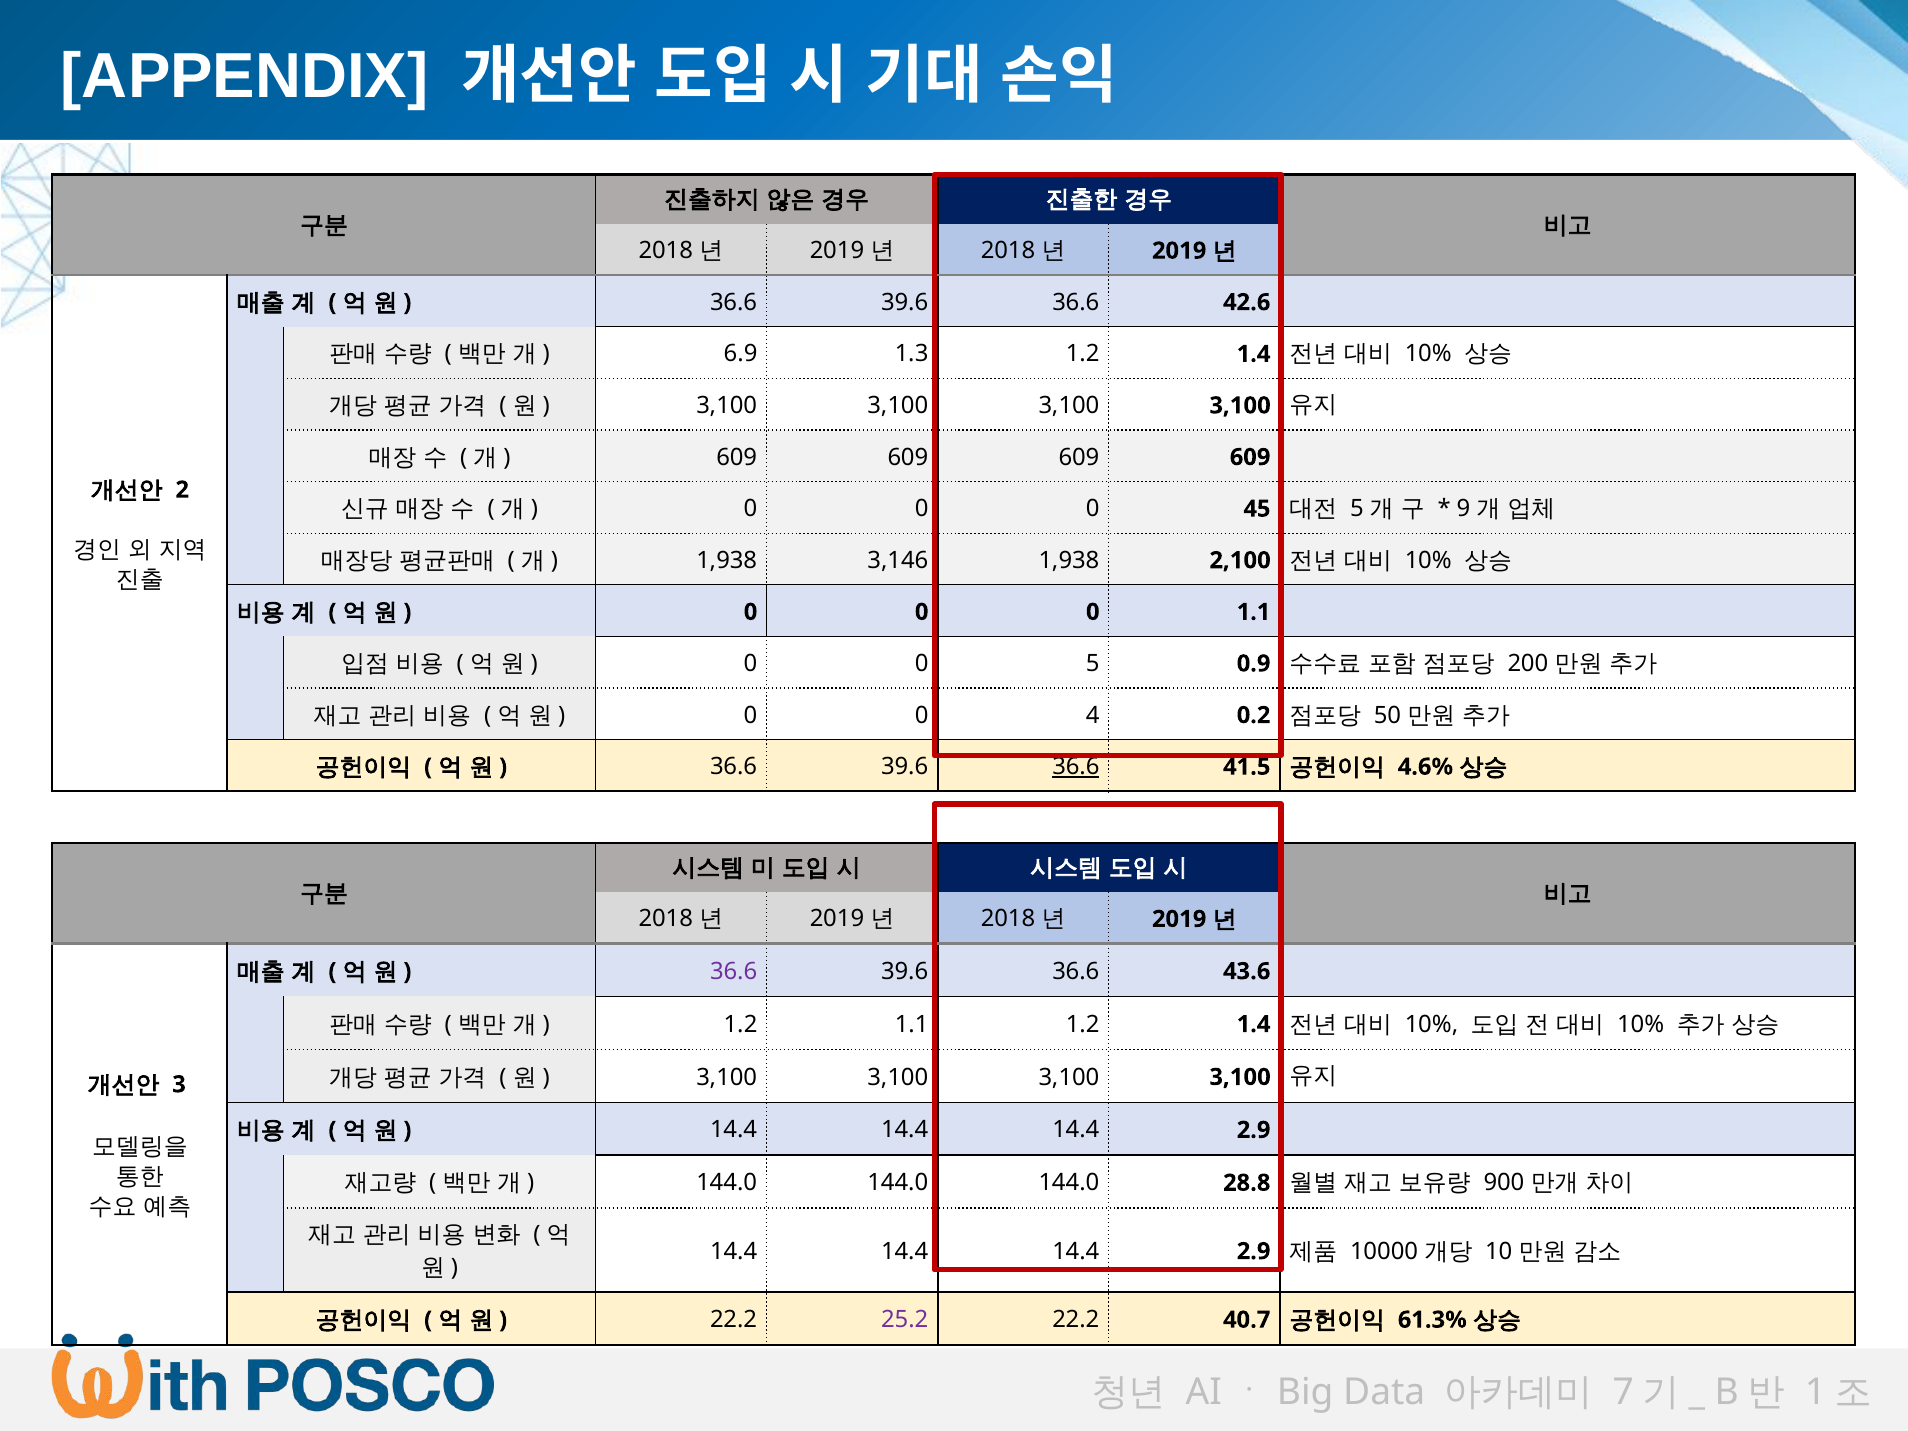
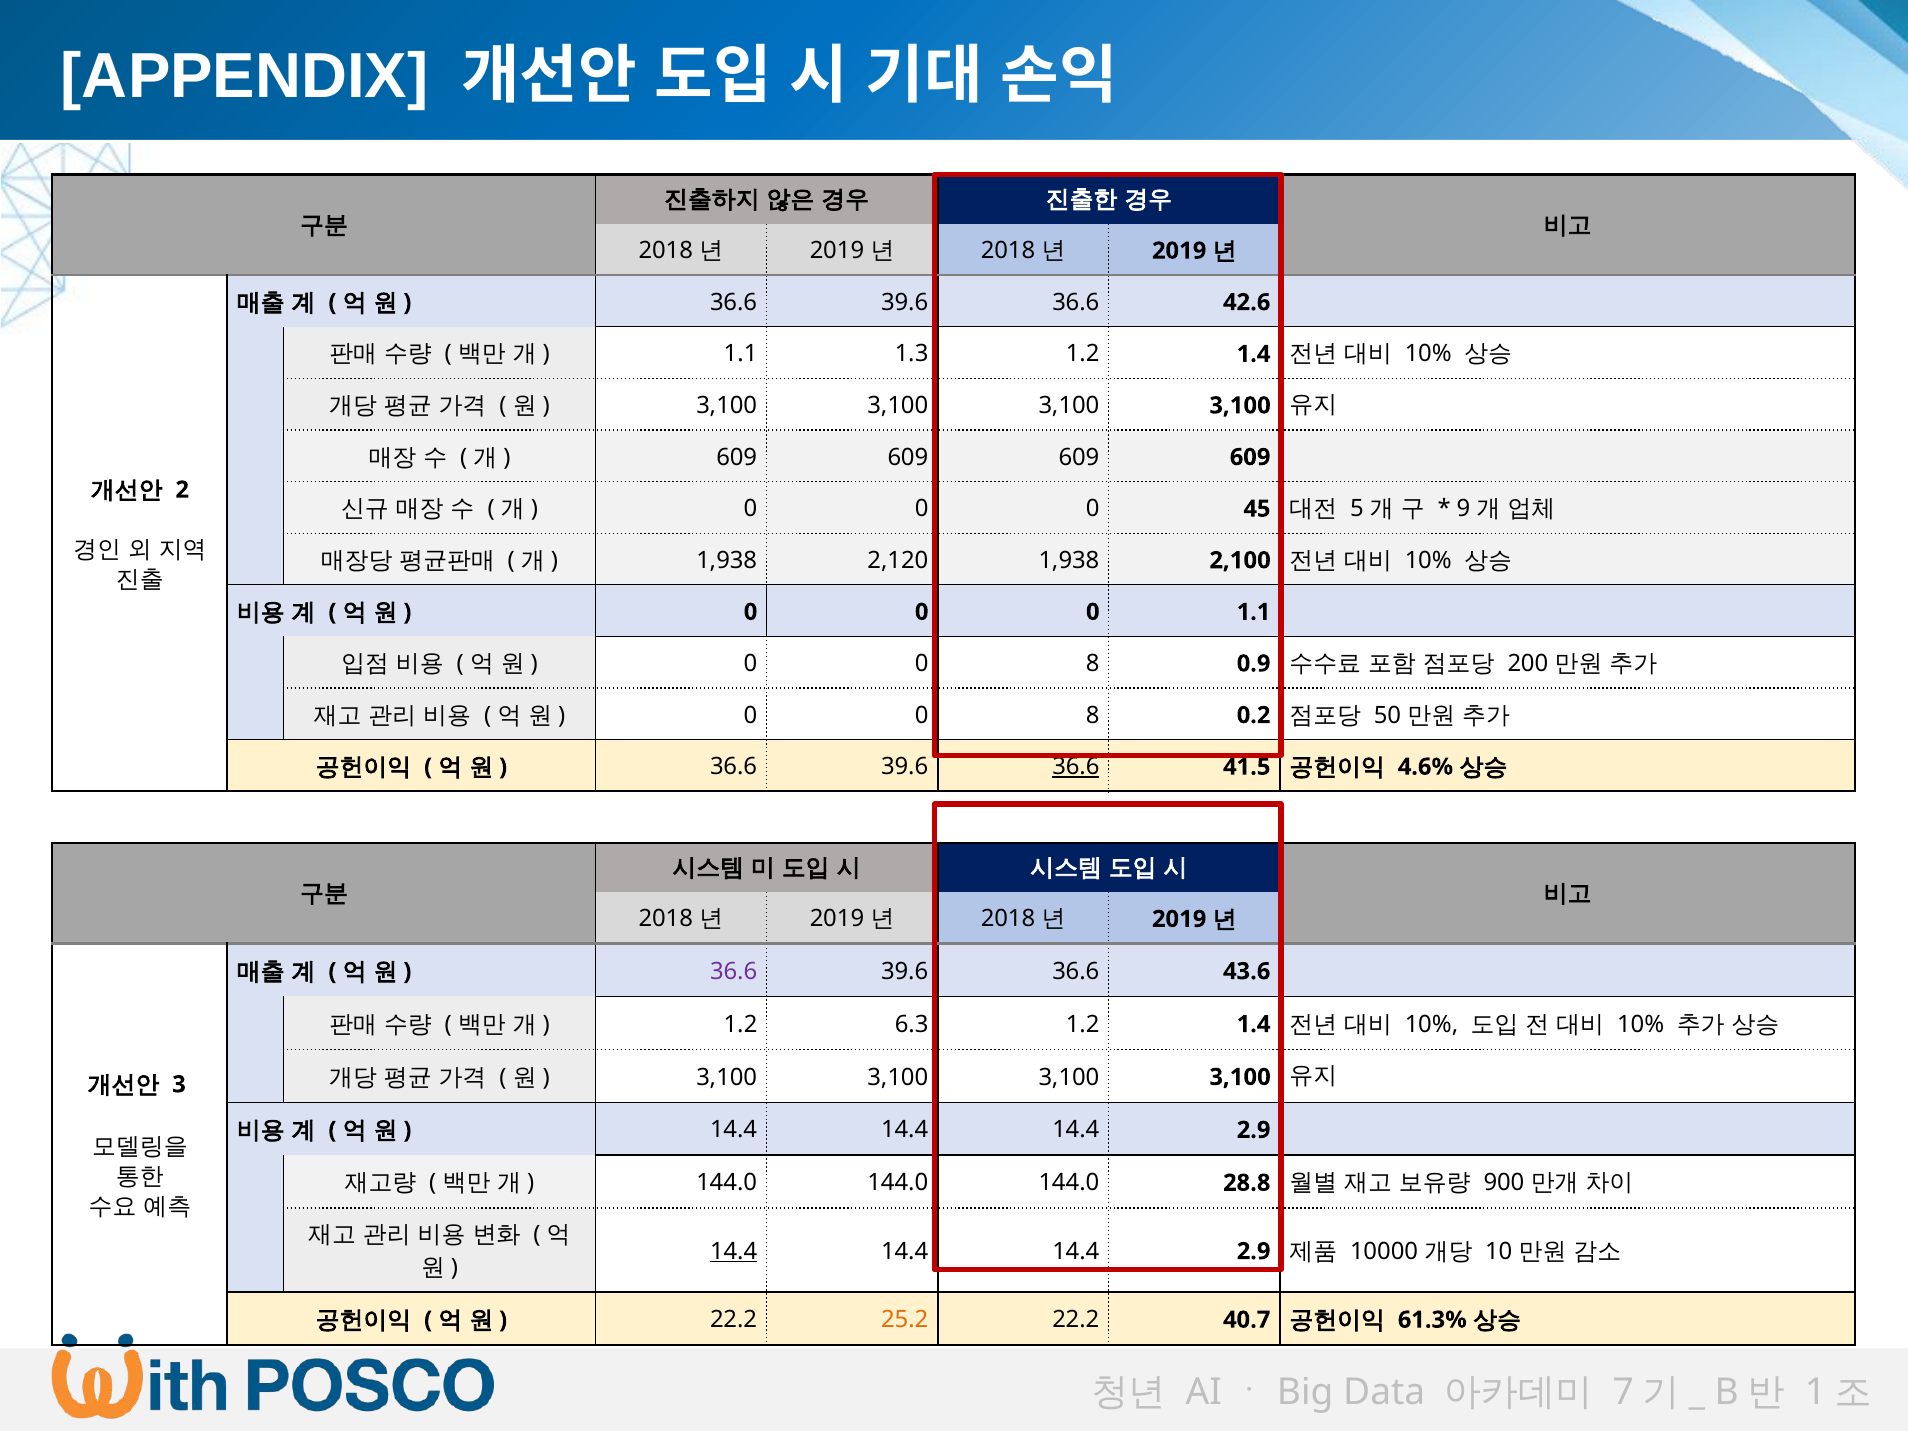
6.9 at (741, 354): 6.9 -> 1.1
3,146: 3,146 -> 2,120
5 at (1093, 664): 5 -> 8
4 at (1093, 715): 4 -> 8
1.2 1.1: 1.1 -> 6.3
14.4 at (734, 1251) underline: none -> present
25.2 colour: purple -> orange
